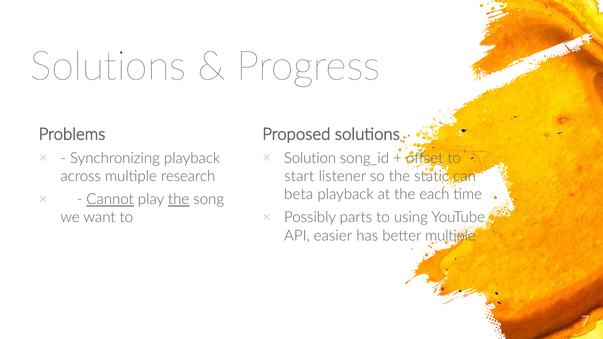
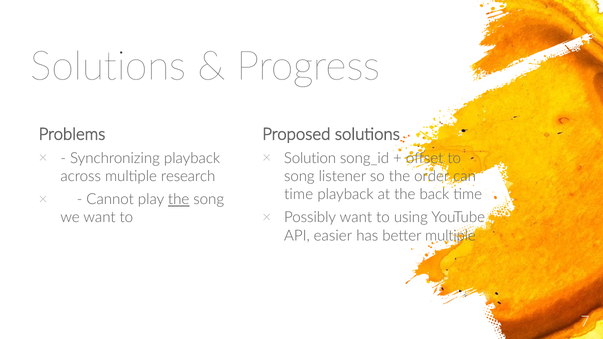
start at (299, 176): start -> song
static: static -> order
beta at (299, 194): beta -> time
each: each -> back
Cannot underline: present -> none
Possibly parts: parts -> want
